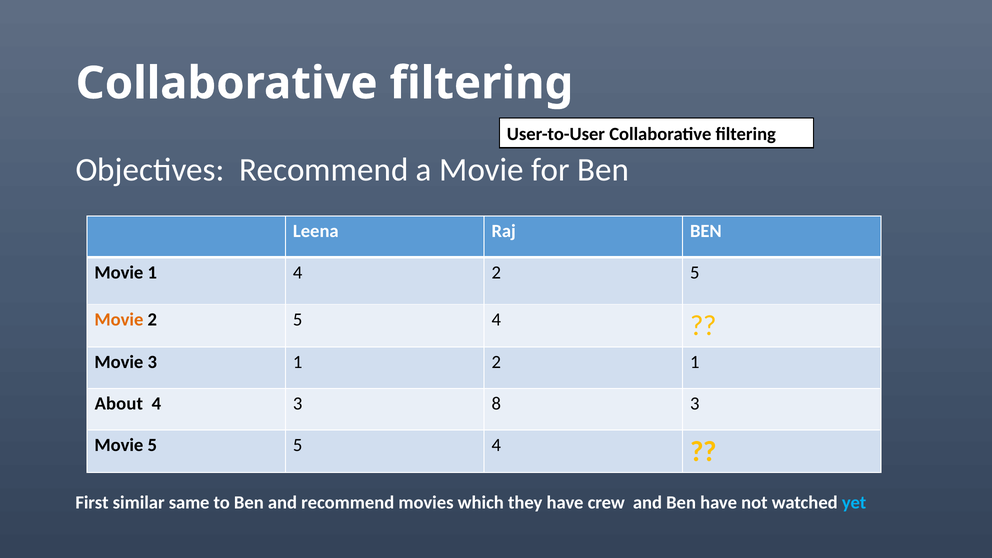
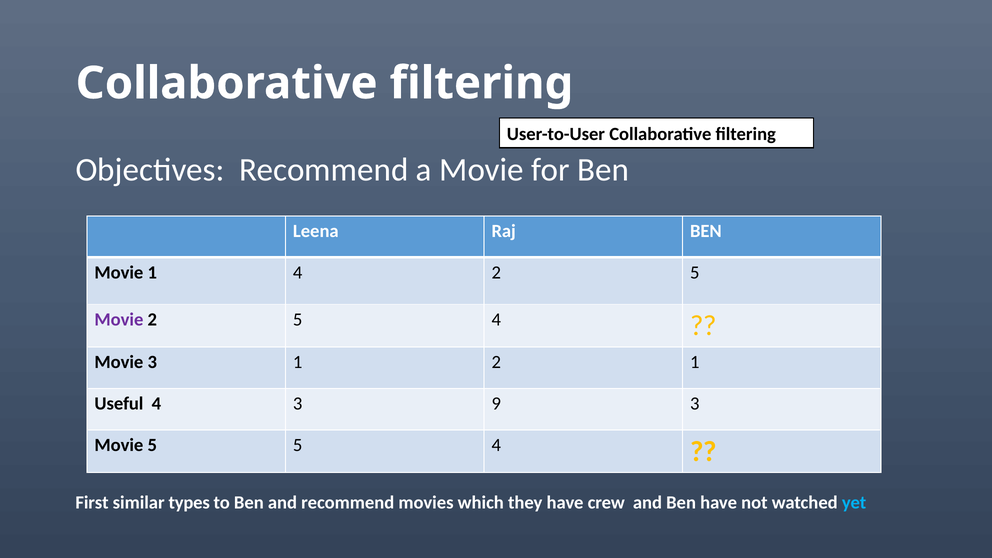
Movie at (119, 320) colour: orange -> purple
About: About -> Useful
8: 8 -> 9
same: same -> types
